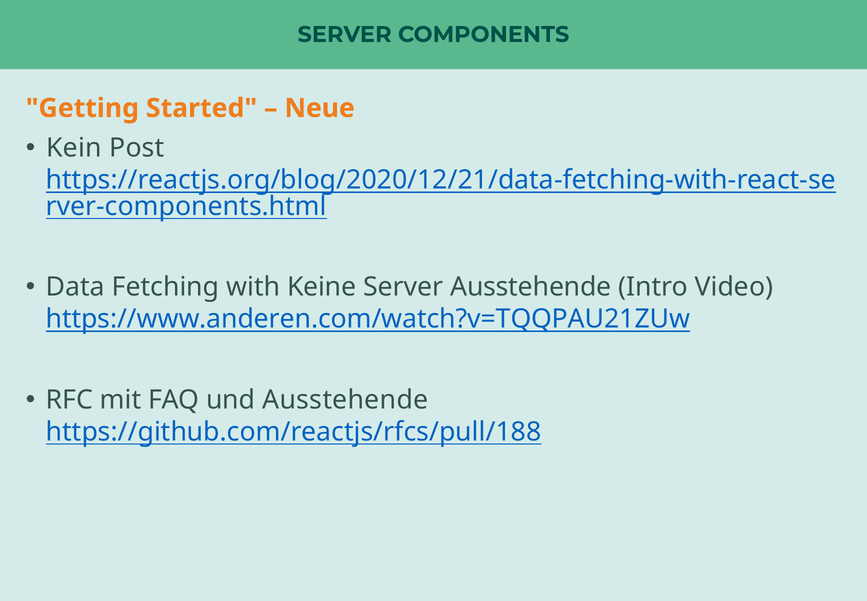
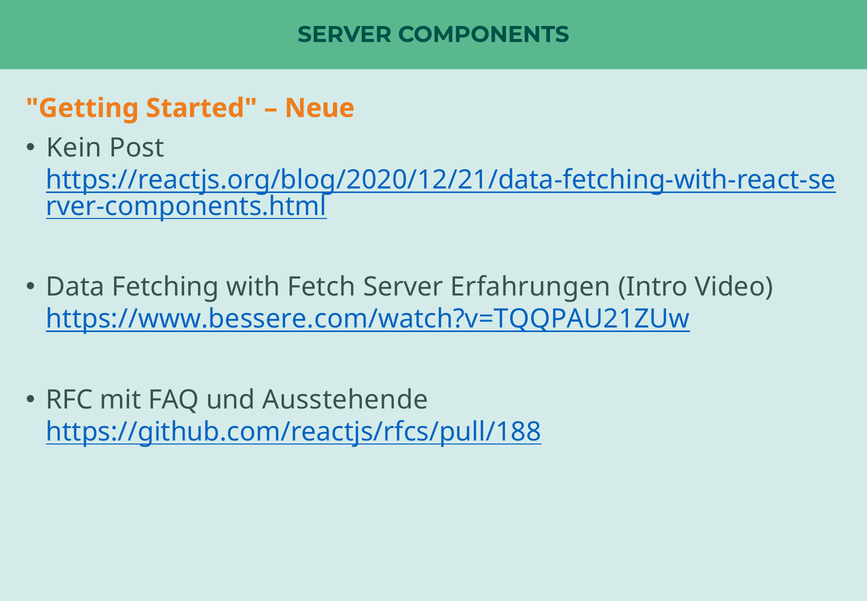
Keine: Keine -> Fetch
Server Ausstehende: Ausstehende -> Erfahrungen
https://www.anderen.com/watch?v=TQQPAU21ZUw: https://www.anderen.com/watch?v=TQQPAU21ZUw -> https://www.bessere.com/watch?v=TQQPAU21ZUw
